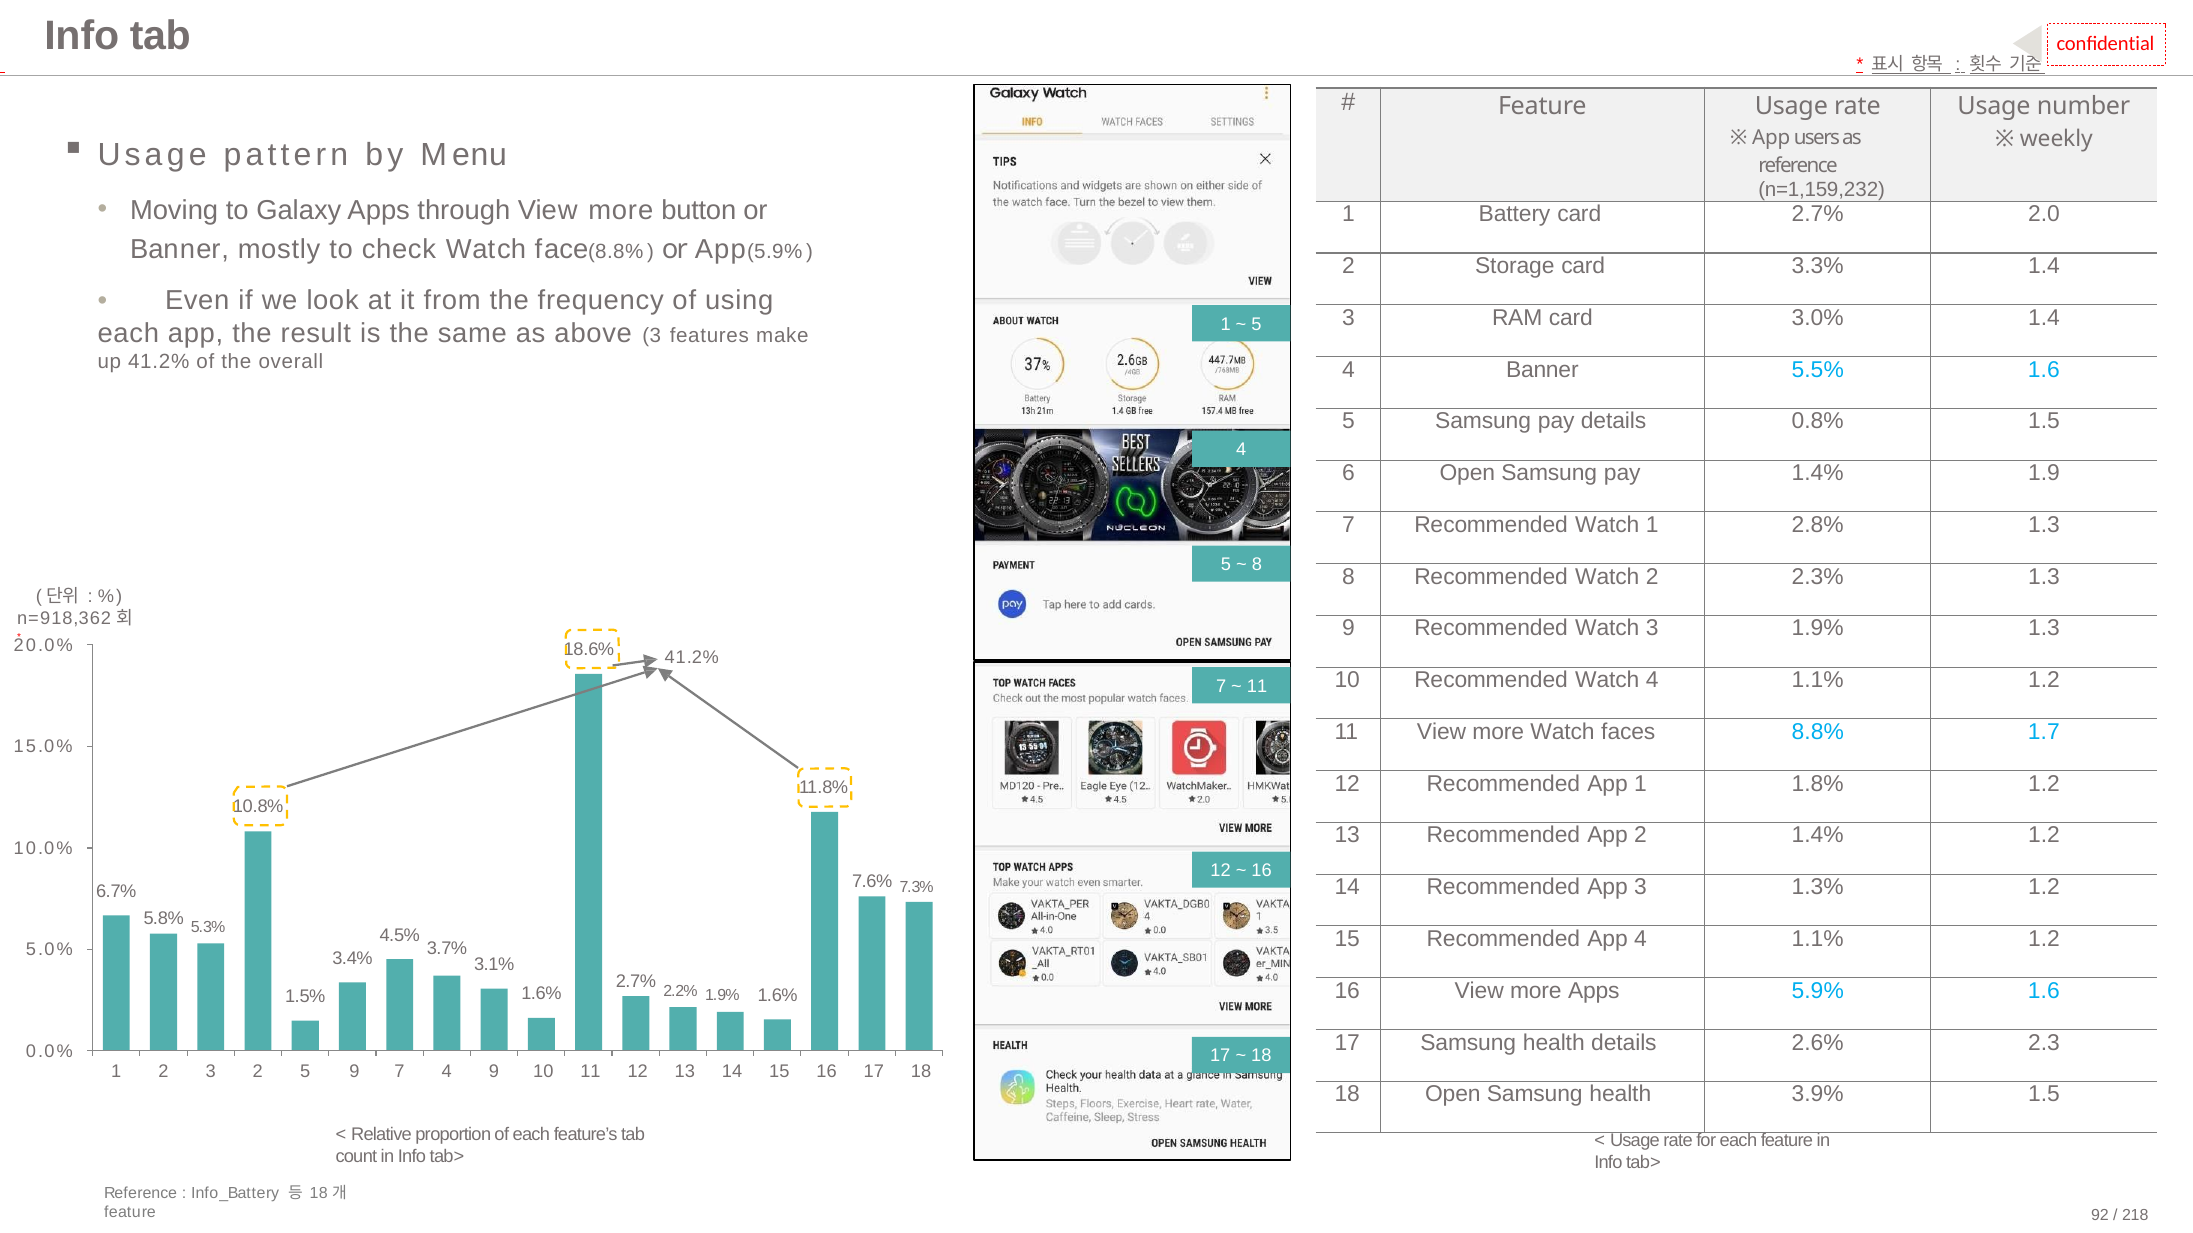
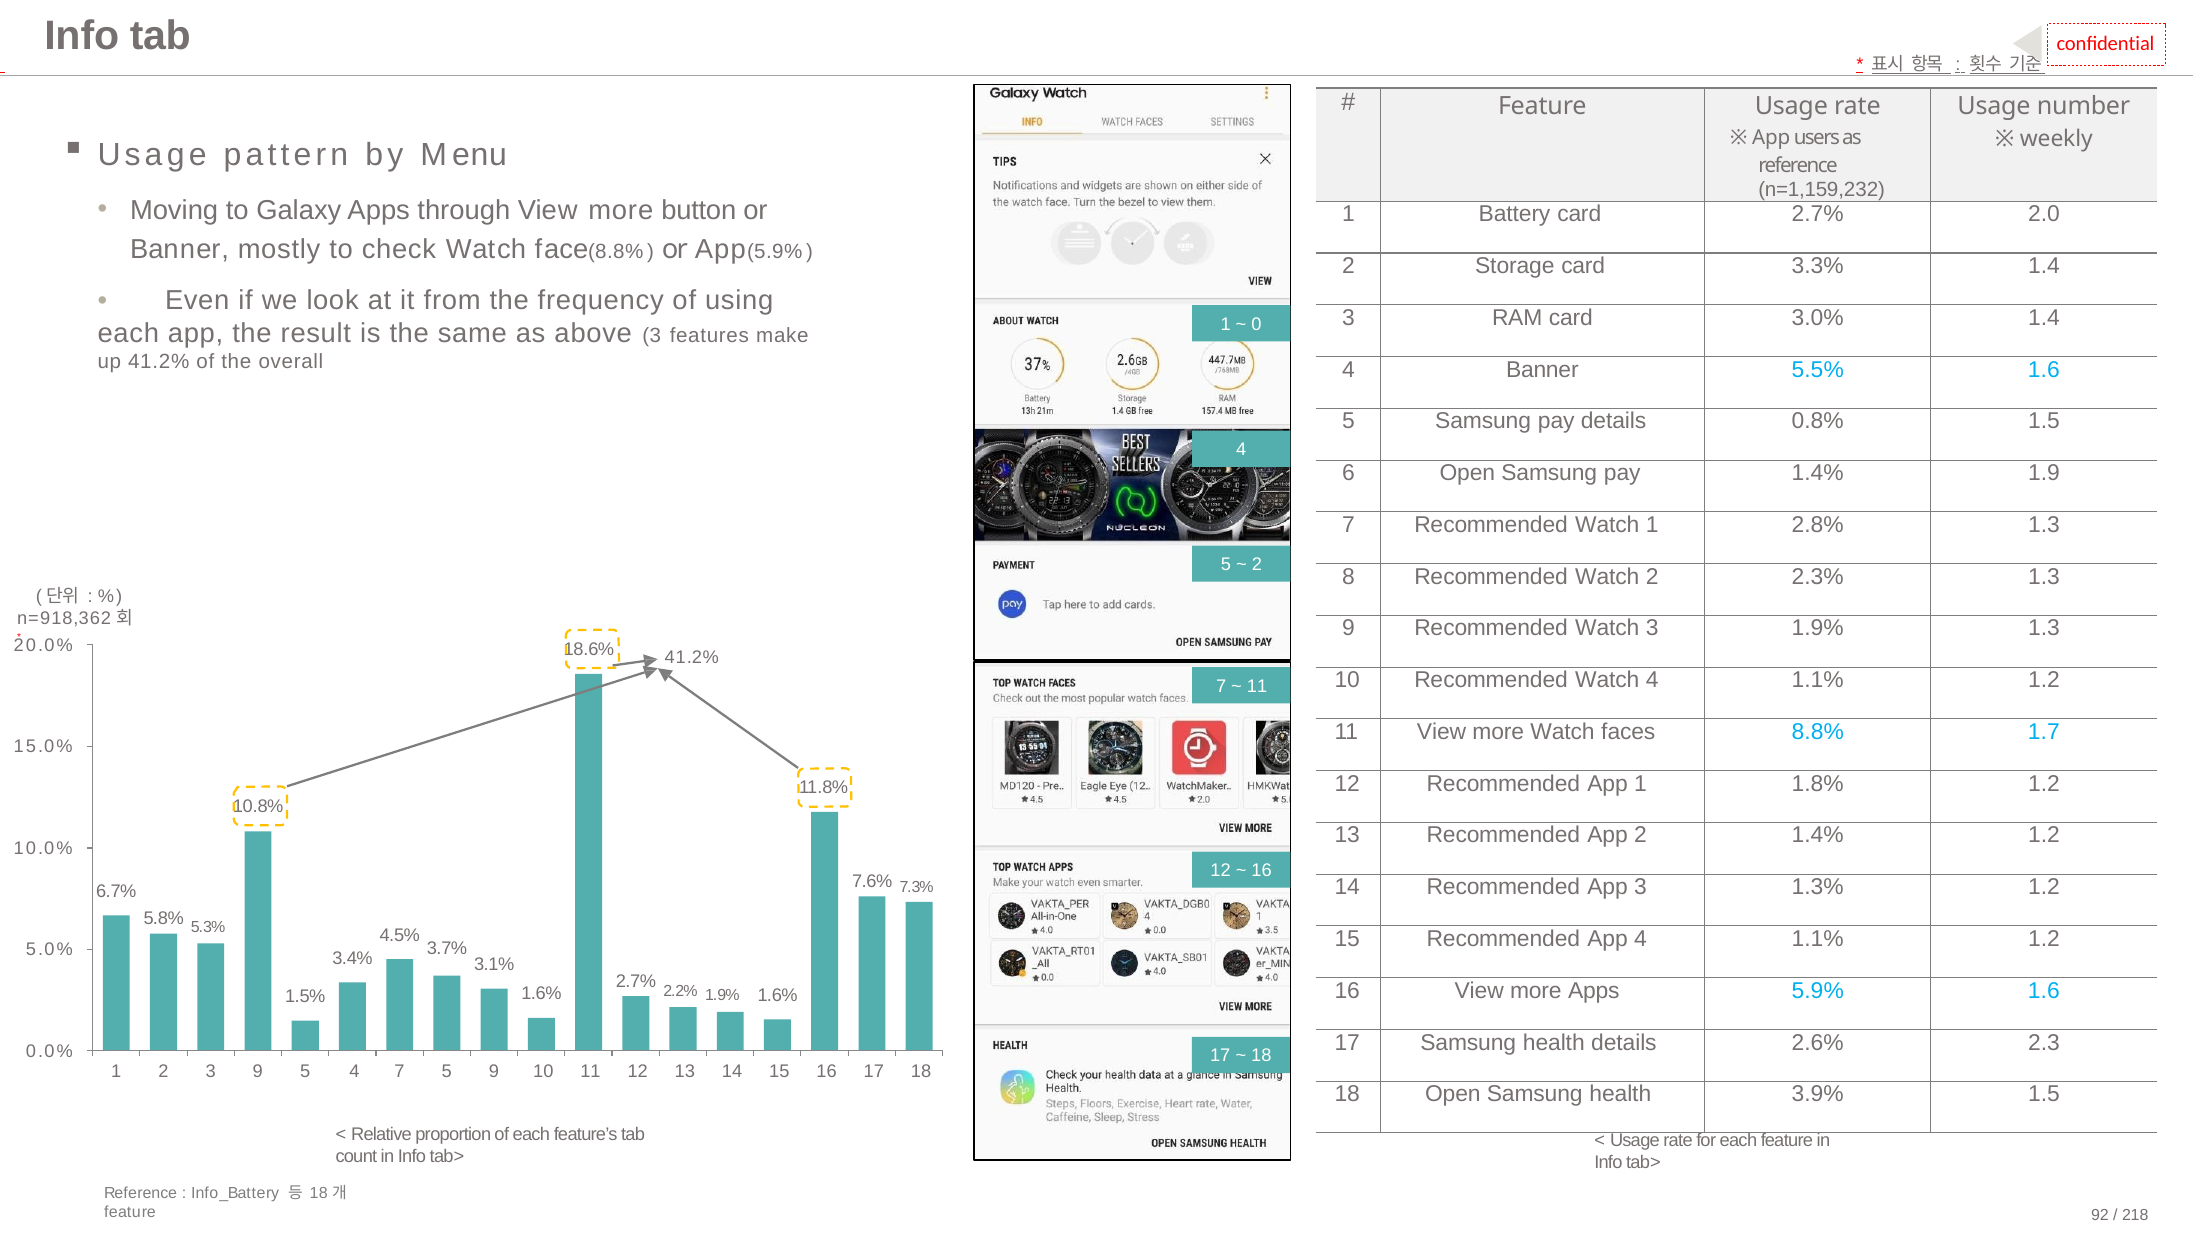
5 at (1257, 324): 5 -> 0
8 at (1257, 565): 8 -> 2
3 2: 2 -> 9
5 9: 9 -> 4
7 4: 4 -> 5
